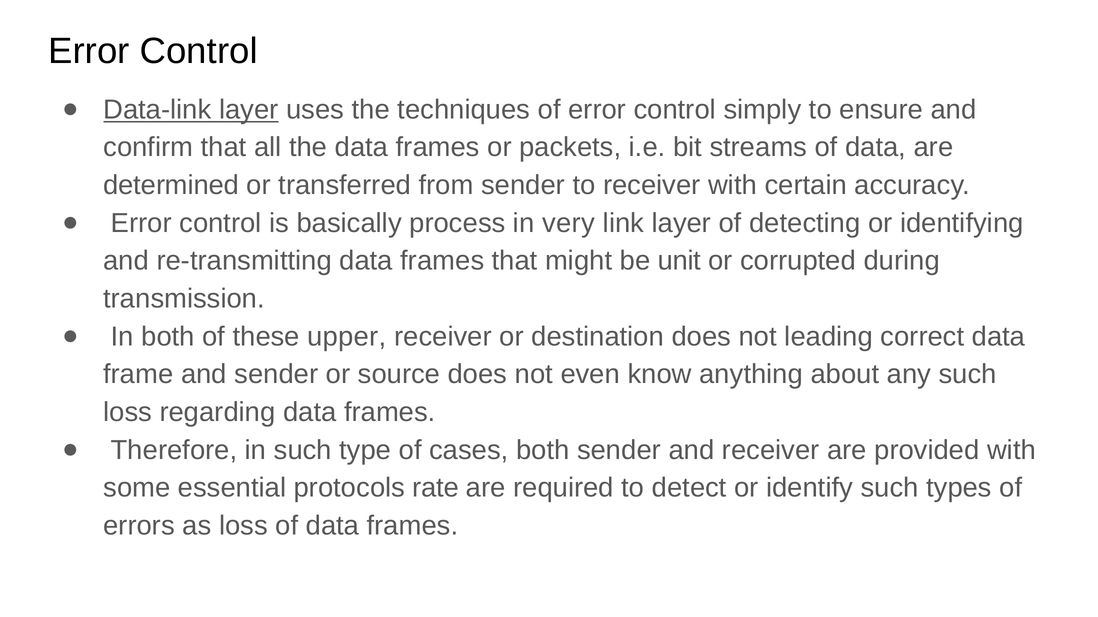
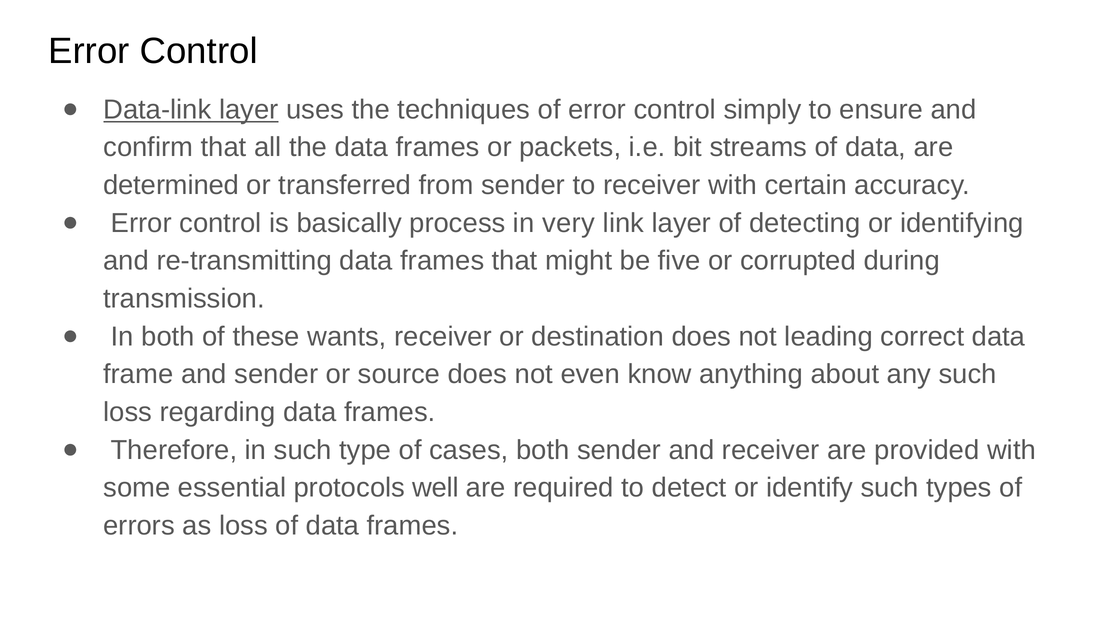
unit: unit -> five
upper: upper -> wants
rate: rate -> well
